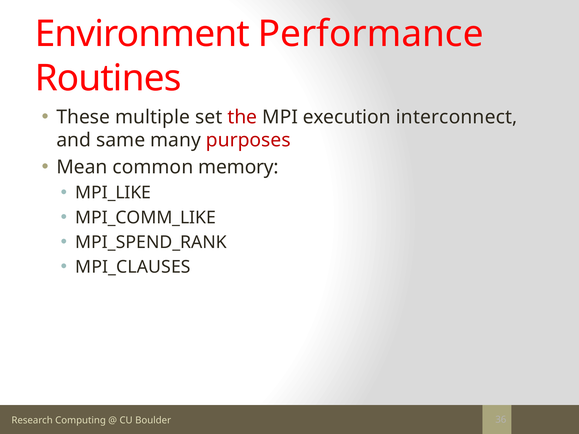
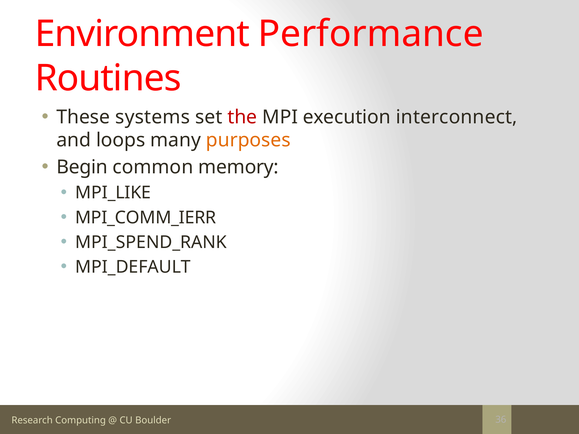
multiple: multiple -> systems
same: same -> loops
purposes colour: red -> orange
Mean: Mean -> Begin
MPI_COMM_LIKE: MPI_COMM_LIKE -> MPI_COMM_IERR
MPI_CLAUSES: MPI_CLAUSES -> MPI_DEFAULT
